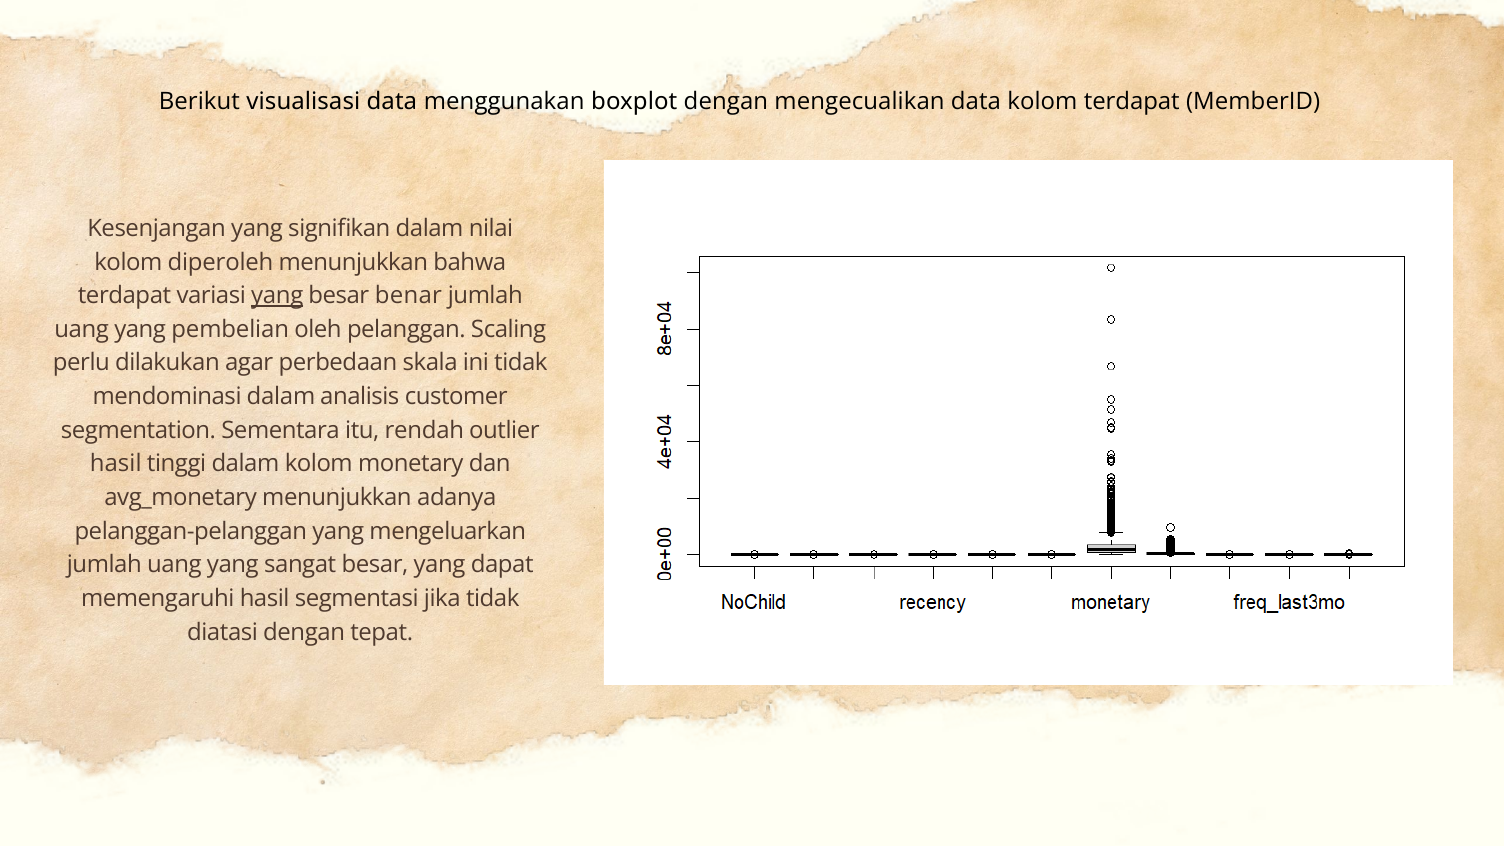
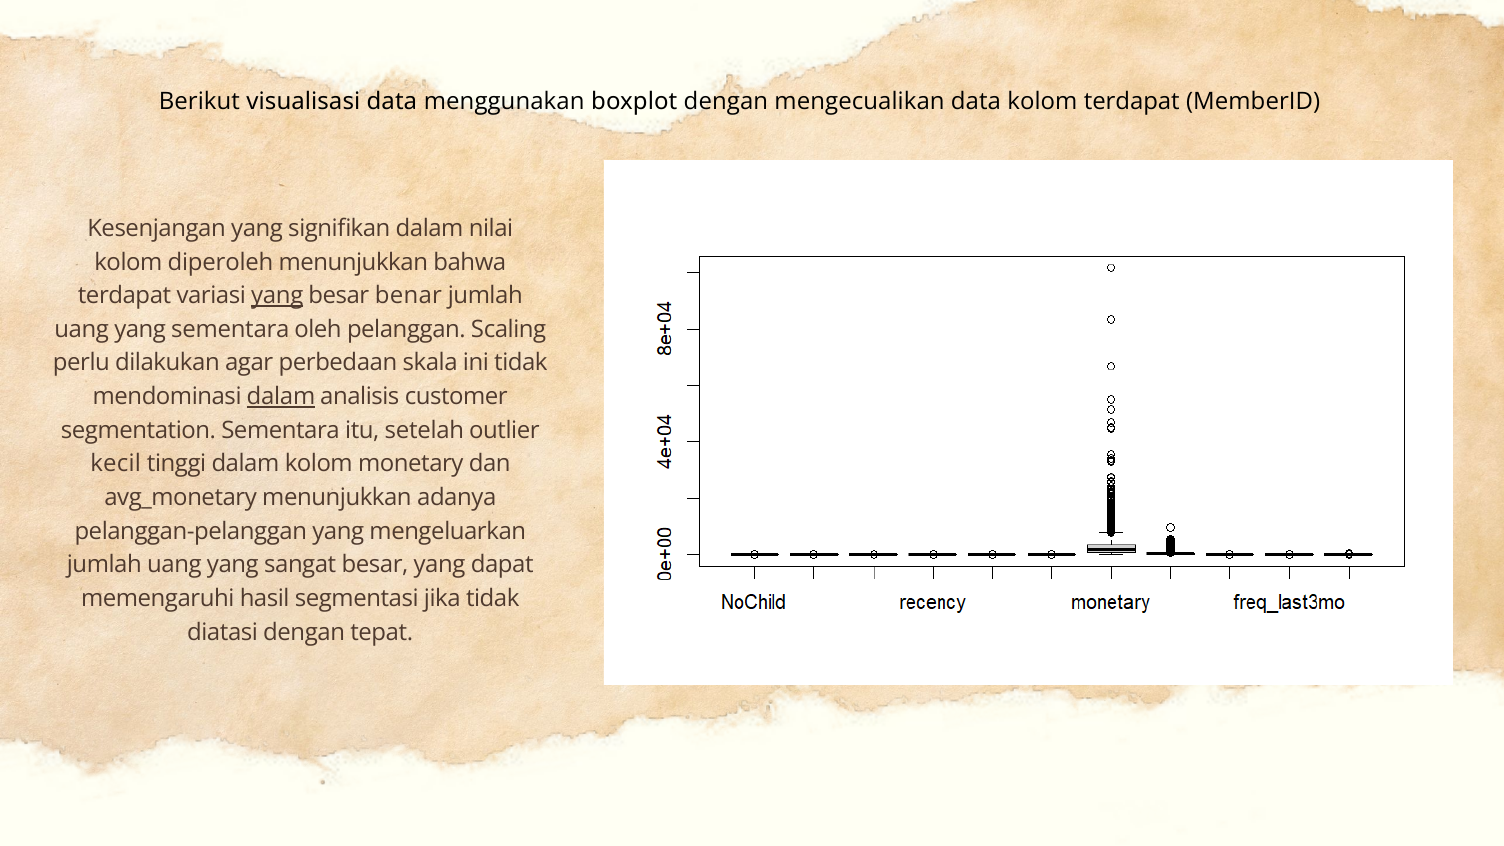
yang pembelian: pembelian -> sementara
dalam at (281, 397) underline: none -> present
rendah: rendah -> setelah
hasil at (116, 464): hasil -> kecil
